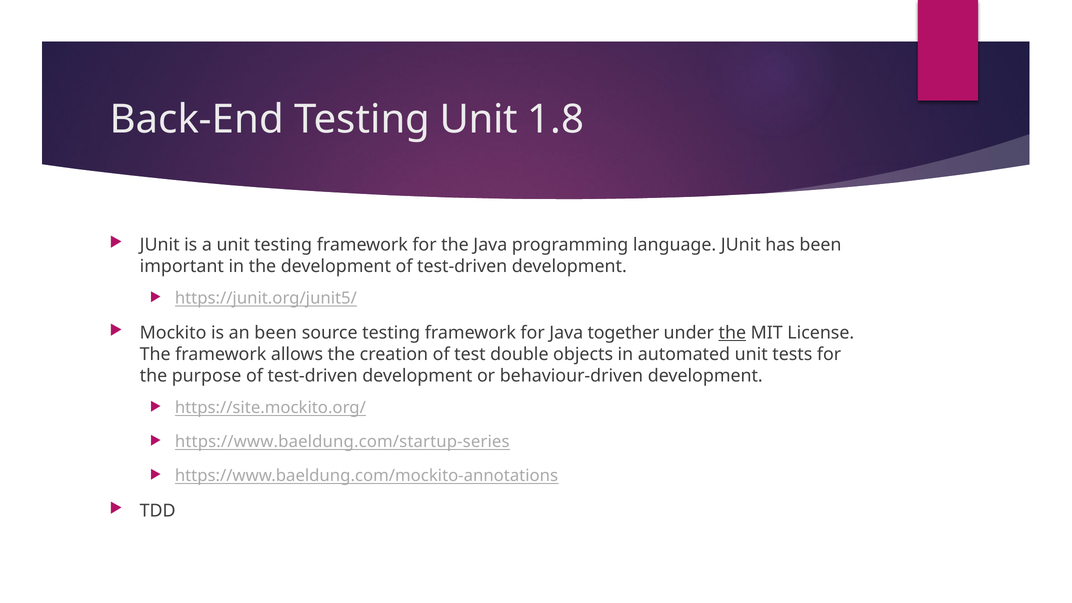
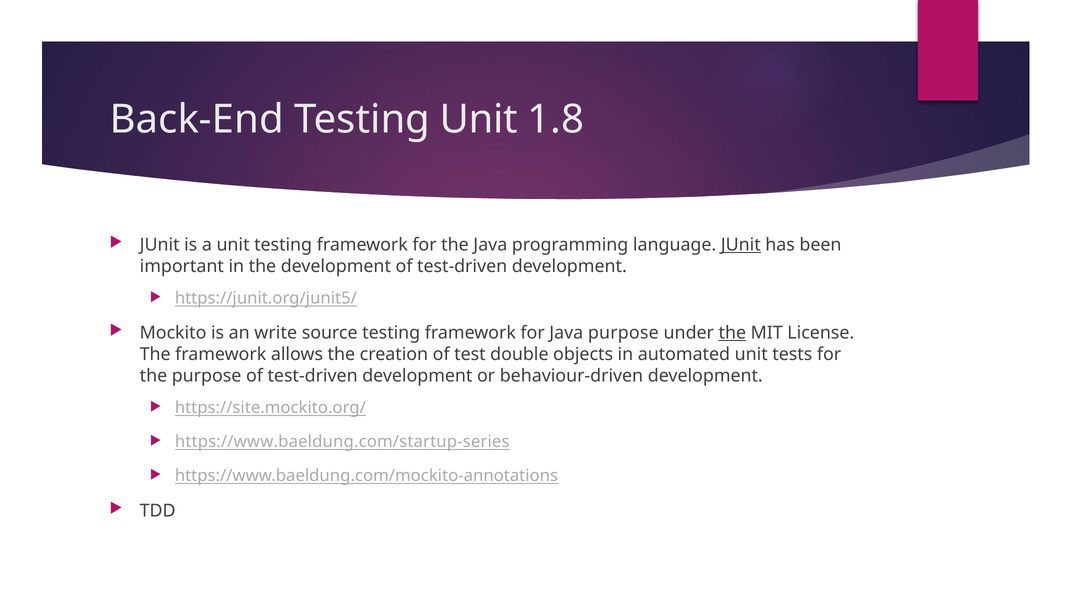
JUnit at (741, 245) underline: none -> present
an been: been -> write
Java together: together -> purpose
